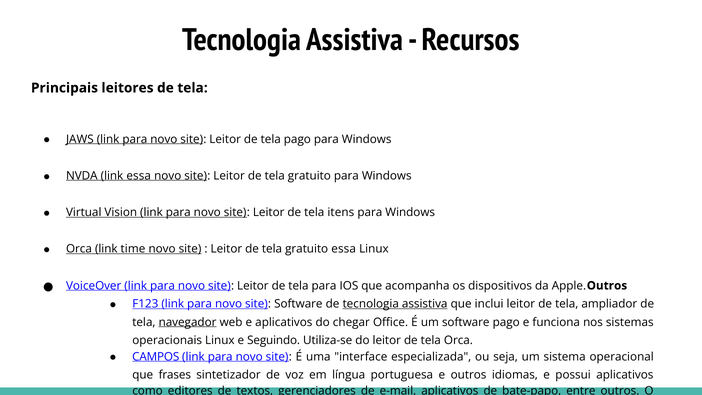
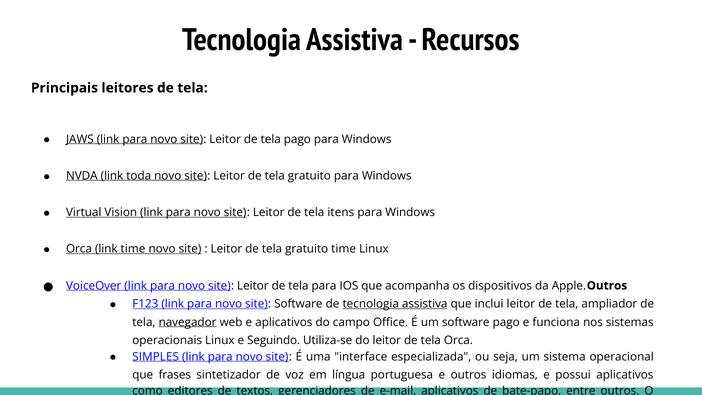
link essa: essa -> toda
gratuito essa: essa -> time
chegar: chegar -> campo
CAMPOS: CAMPOS -> SIMPLES
